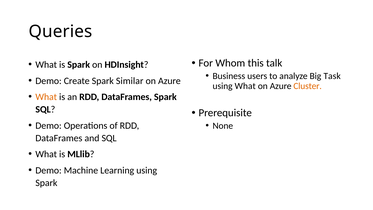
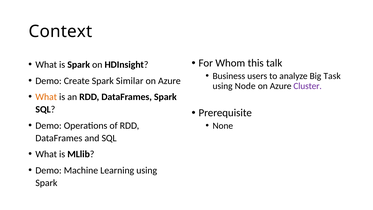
Queries: Queries -> Context
using What: What -> Node
Cluster colour: orange -> purple
